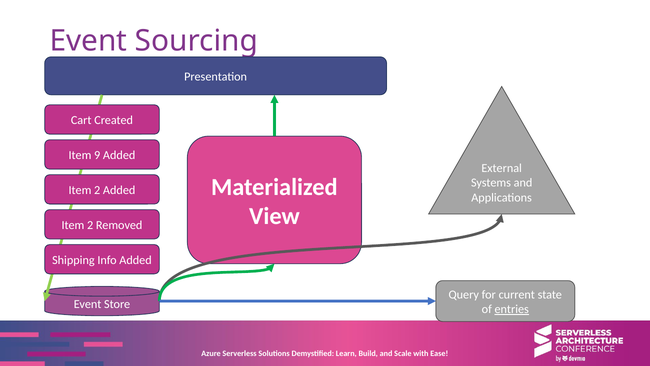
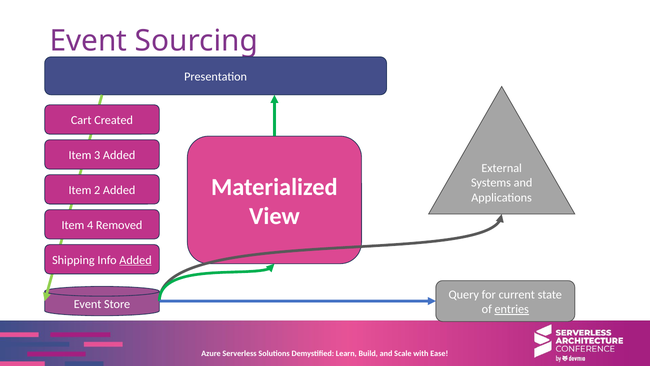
9: 9 -> 3
2 at (90, 225): 2 -> 4
Added at (136, 260) underline: none -> present
